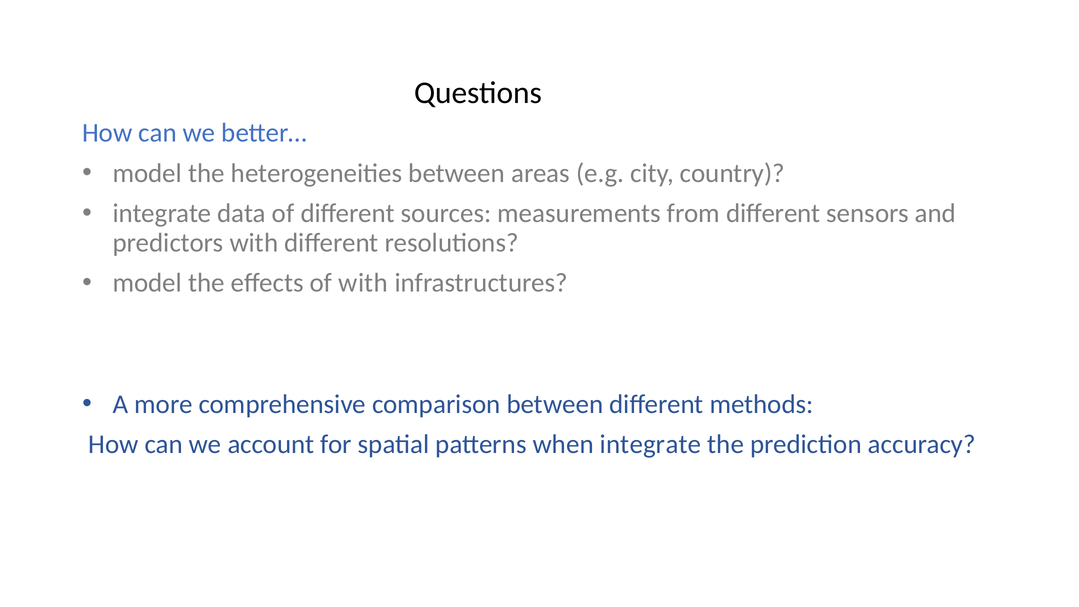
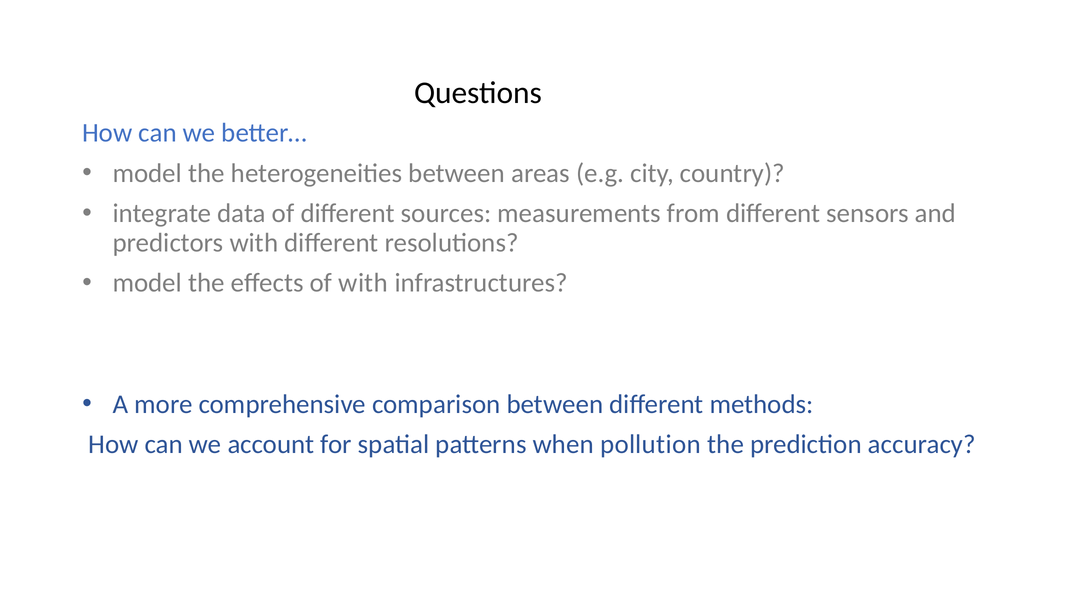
when integrate: integrate -> pollution
